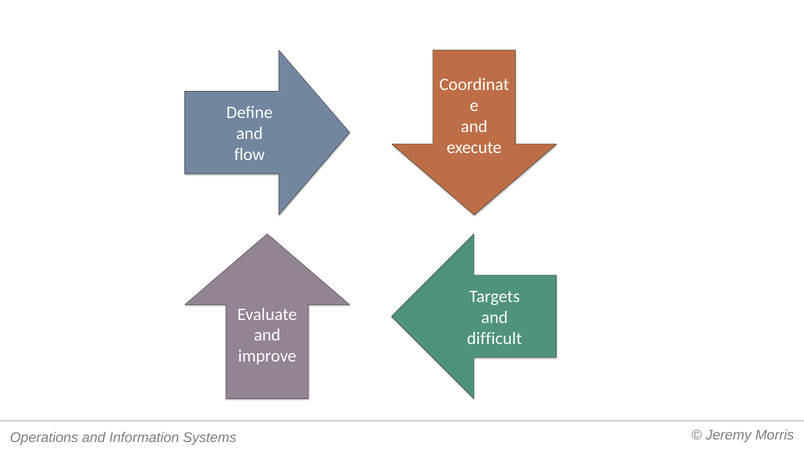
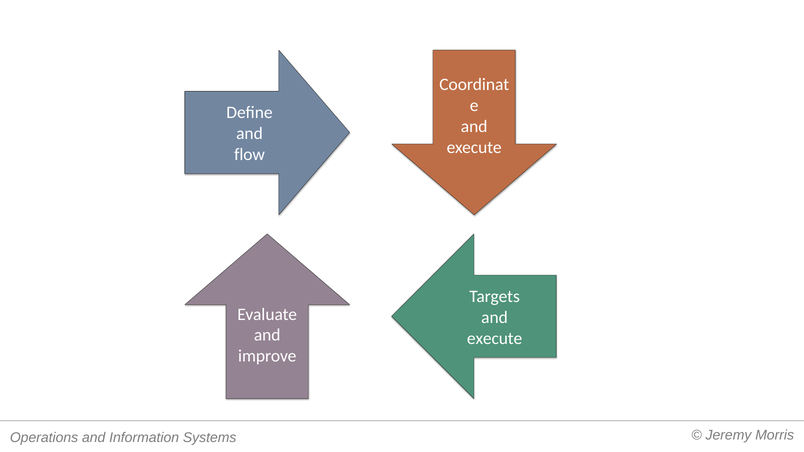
difficult at (494, 339): difficult -> execute
